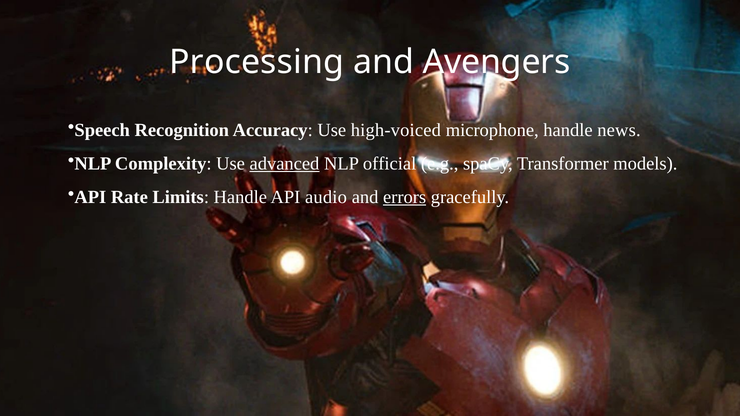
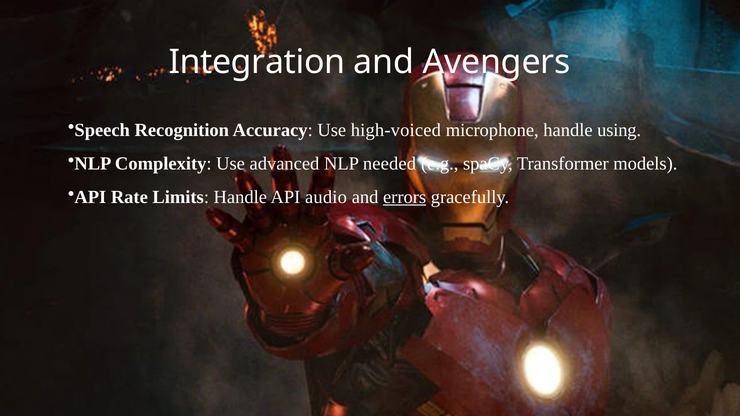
Processing: Processing -> Integration
news: news -> using
advanced underline: present -> none
official: official -> needed
